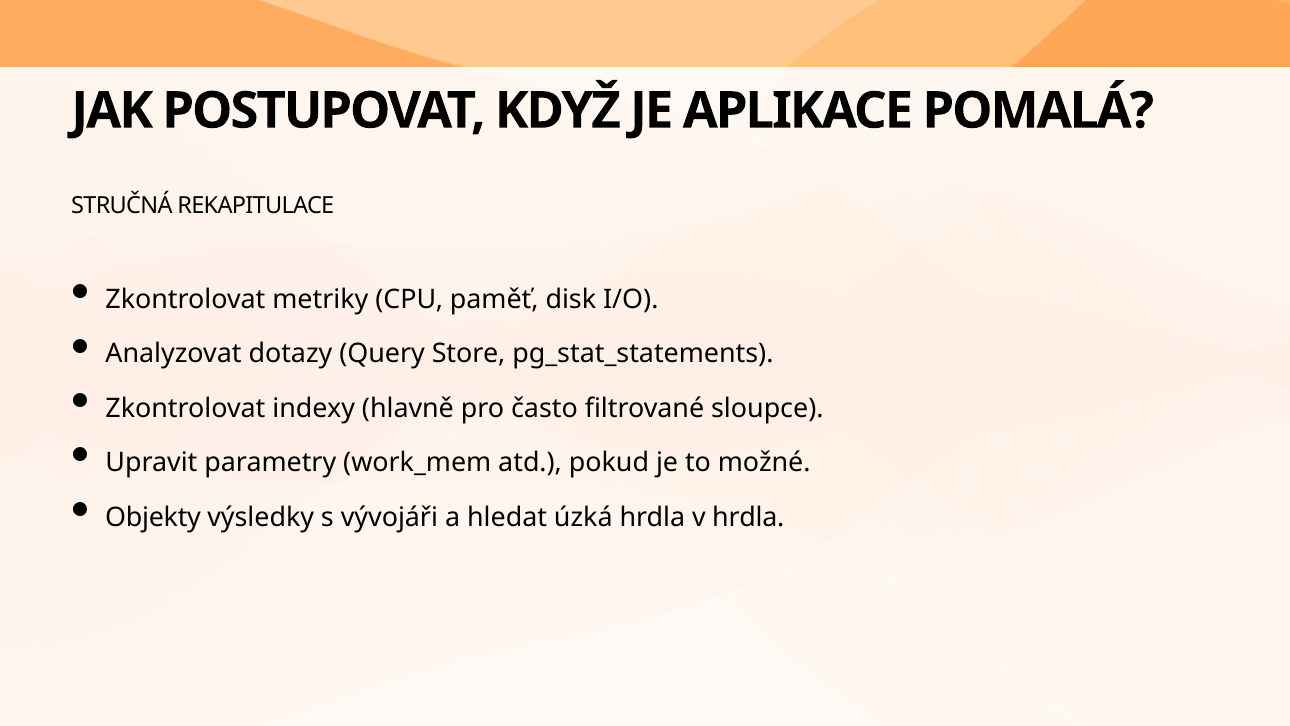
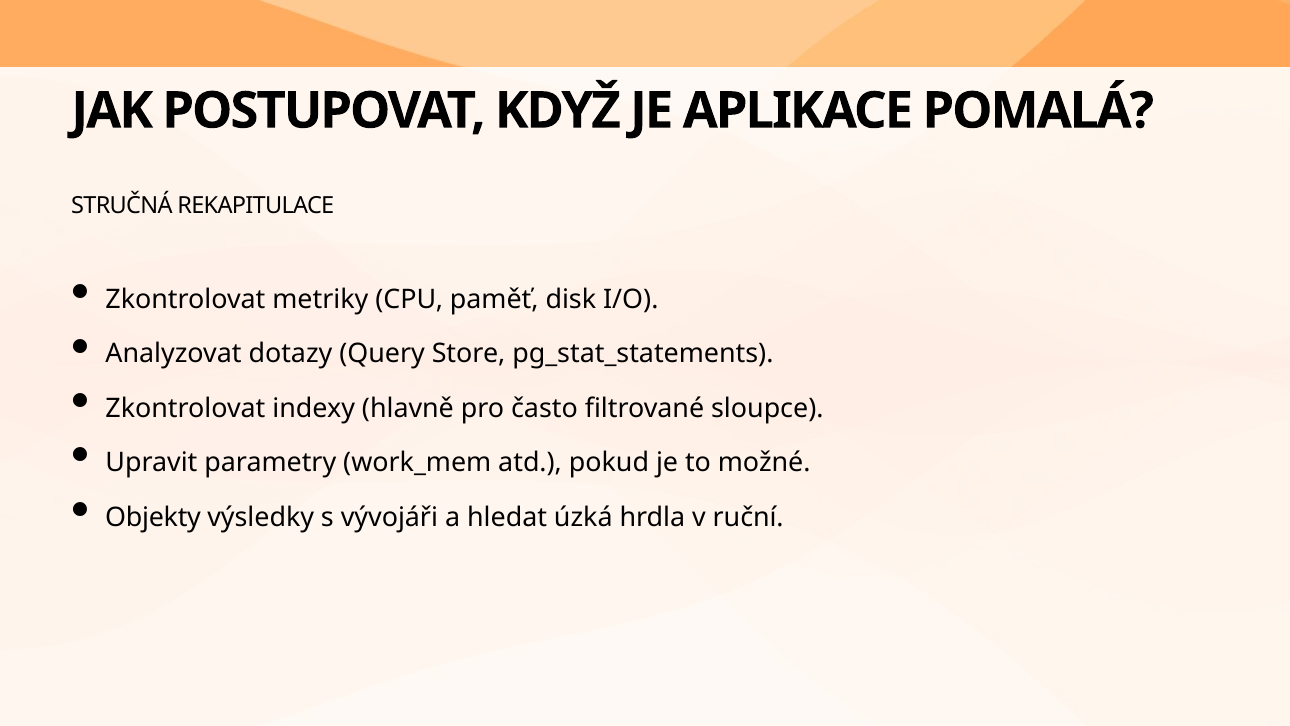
v hrdla: hrdla -> ruční
